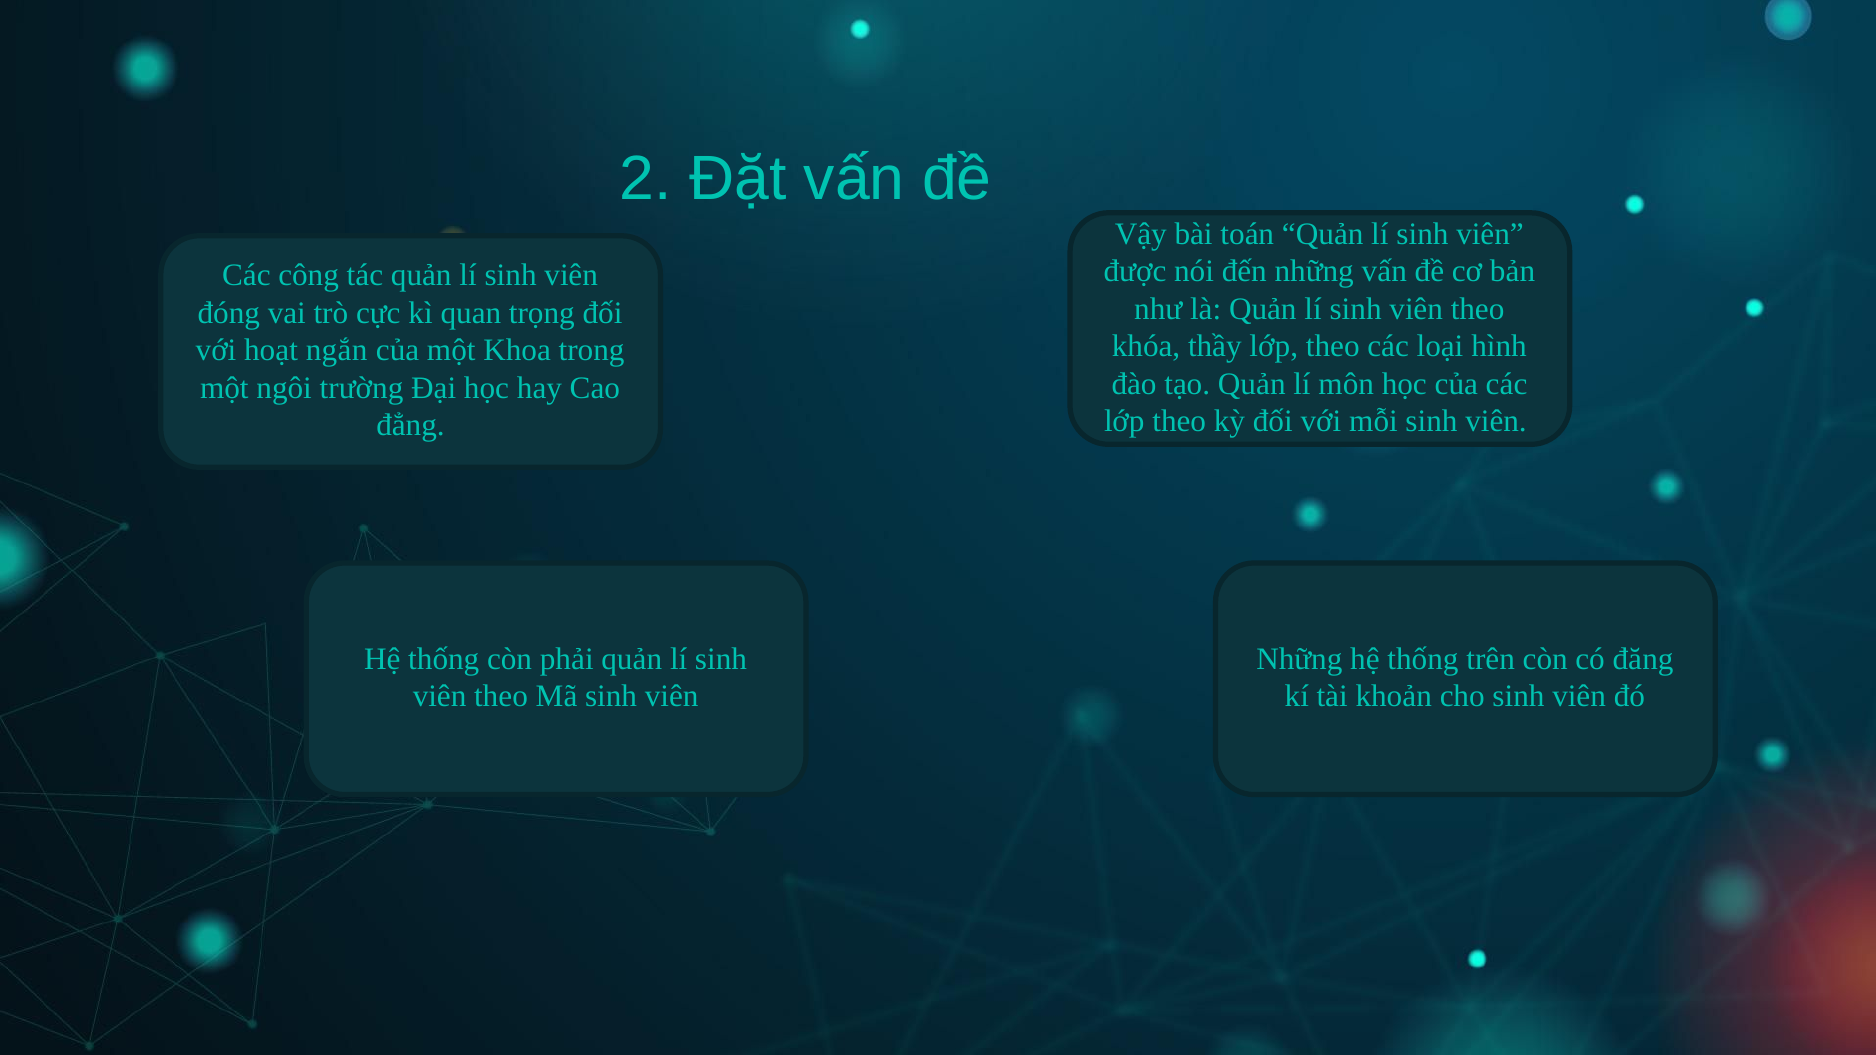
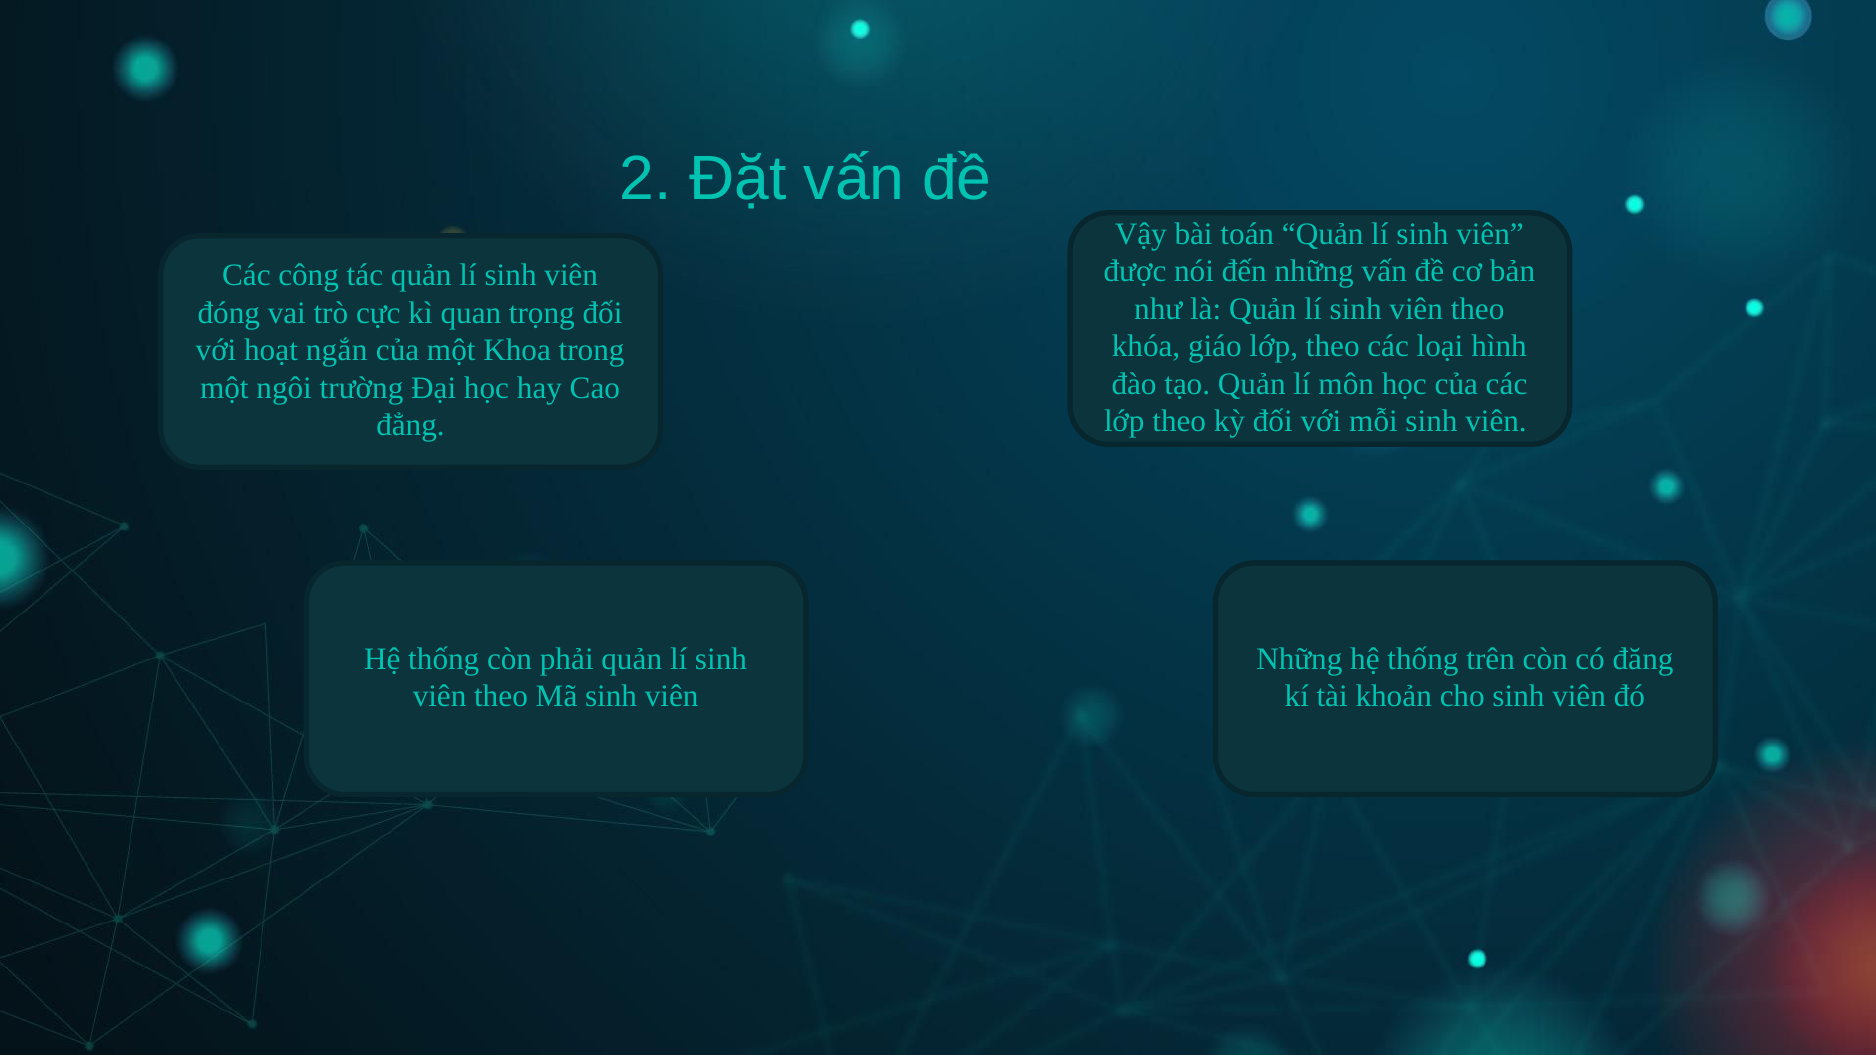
thầy: thầy -> giáo
